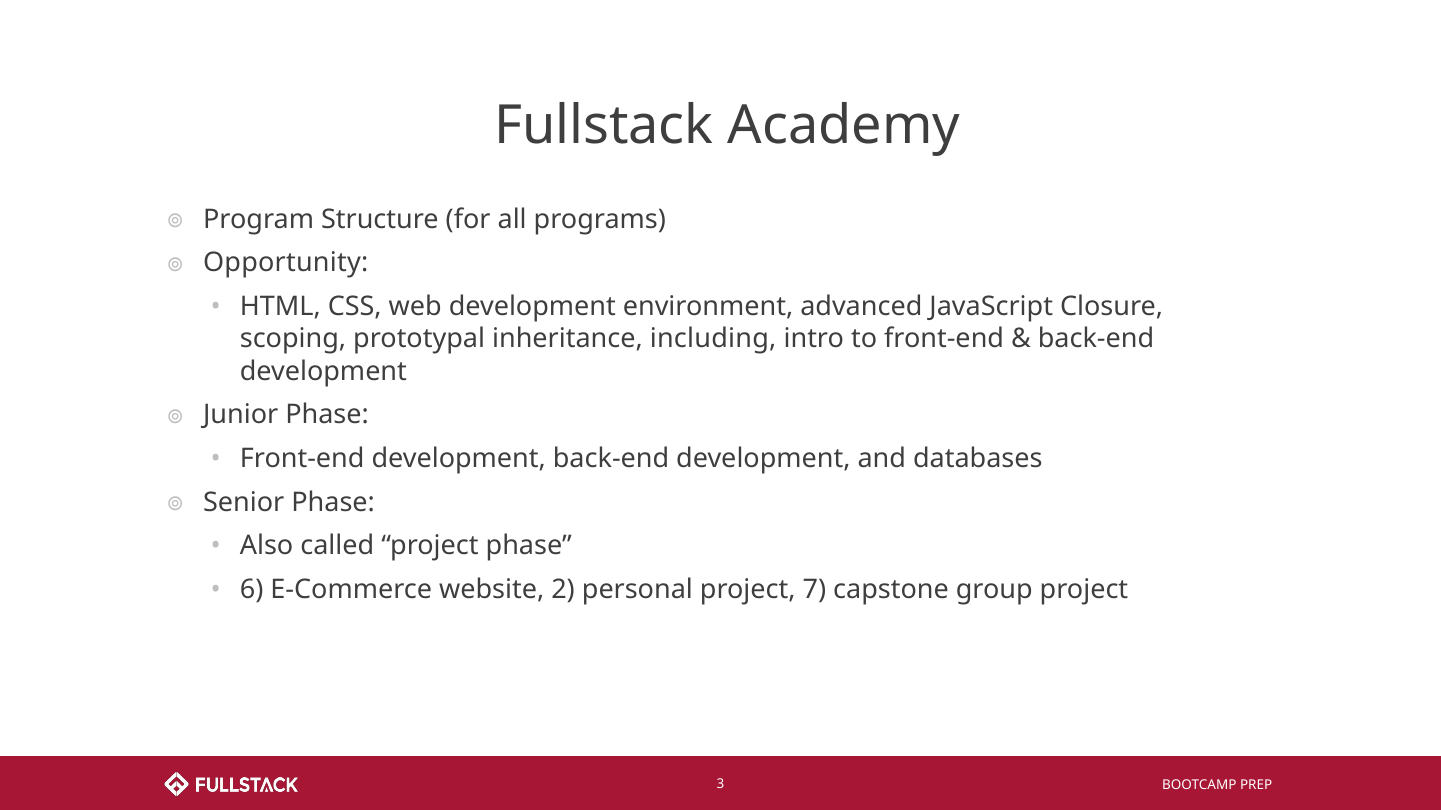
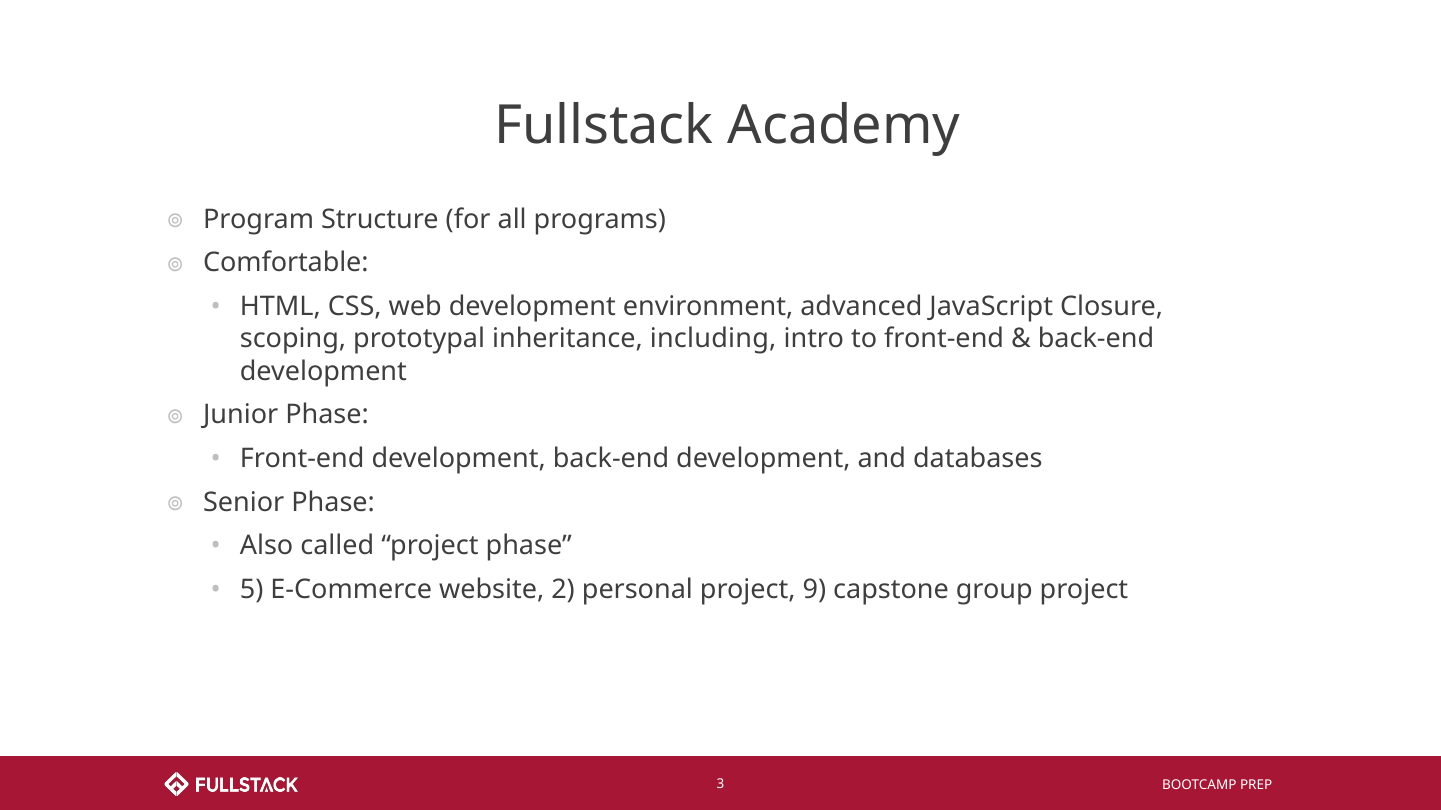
Opportunity: Opportunity -> Comfortable
6: 6 -> 5
7: 7 -> 9
